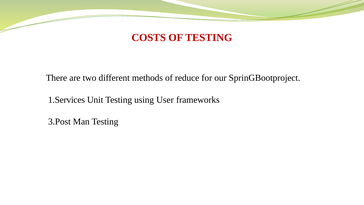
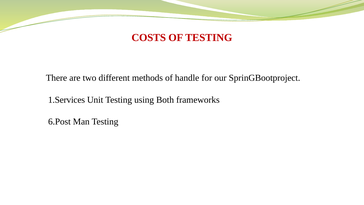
reduce: reduce -> handle
User: User -> Both
3.Post: 3.Post -> 6.Post
